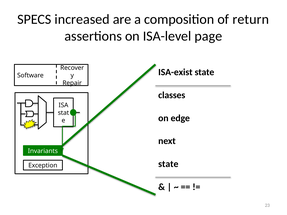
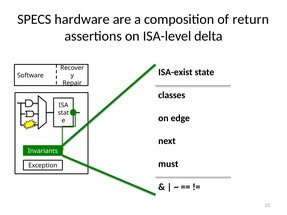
increased: increased -> hardware
page: page -> delta
state at (168, 164): state -> must
